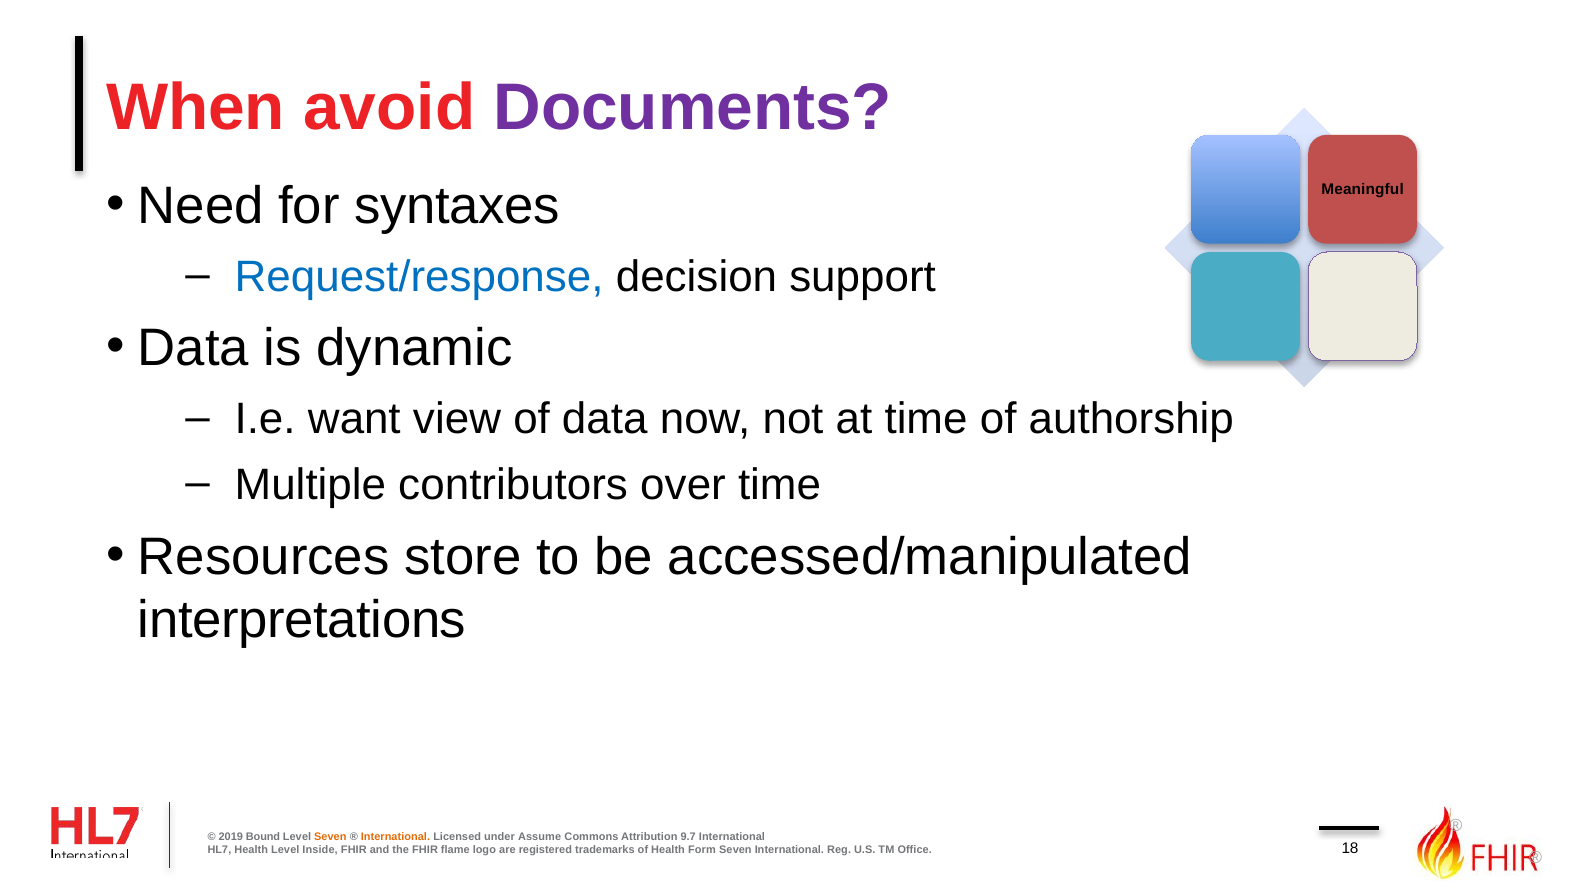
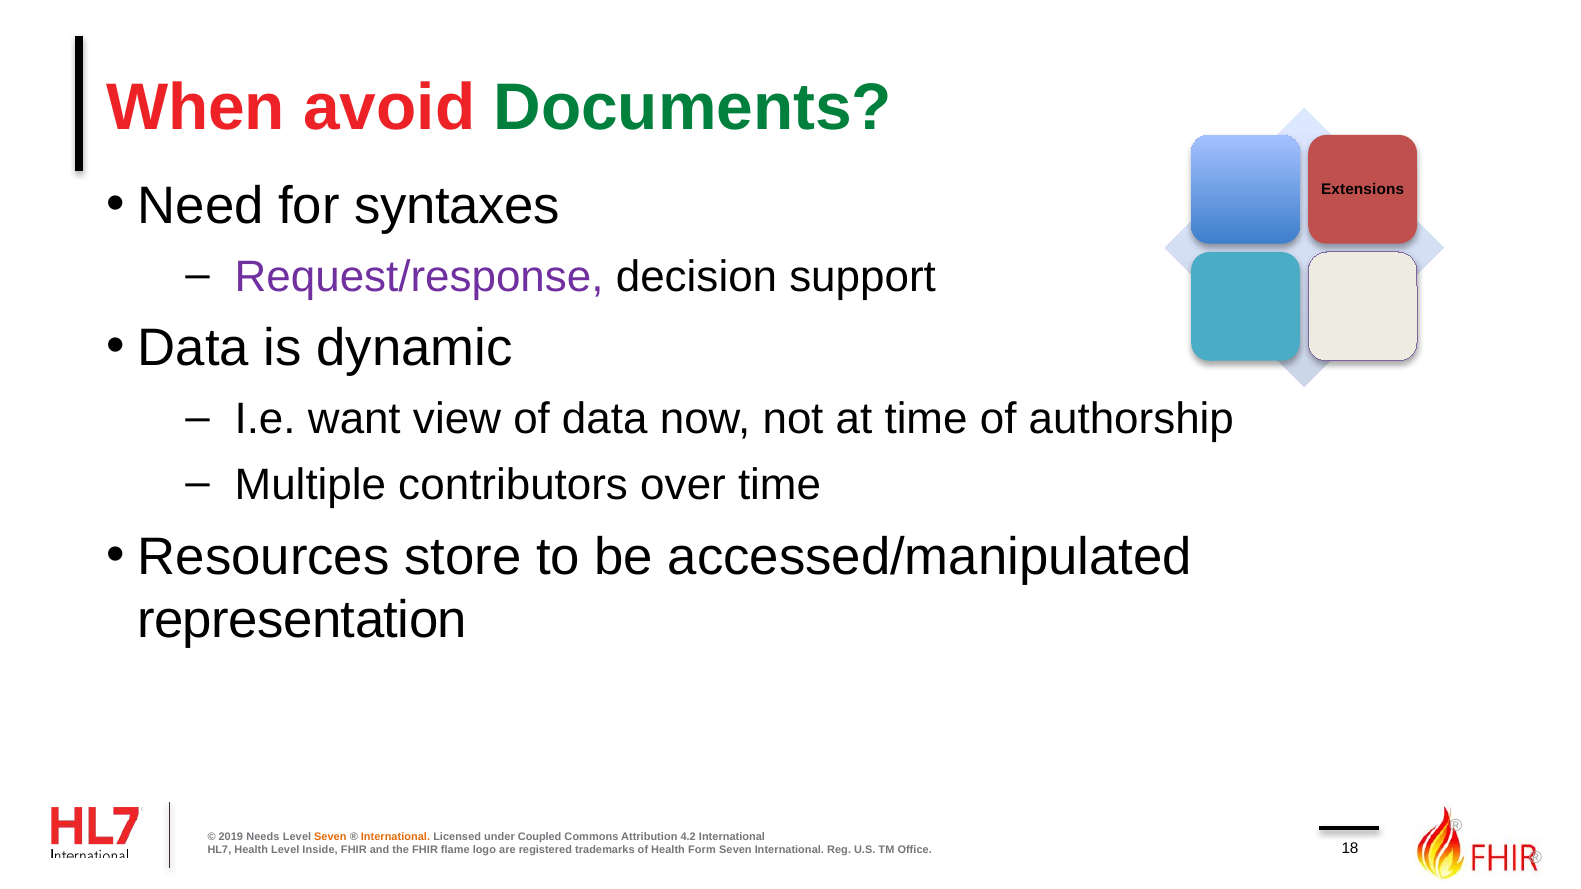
Documents colour: purple -> green
Meaningful: Meaningful -> Extensions
Request/response colour: blue -> purple
interpretations: interpretations -> representation
Bound: Bound -> Needs
Assume: Assume -> Coupled
9.7: 9.7 -> 4.2
